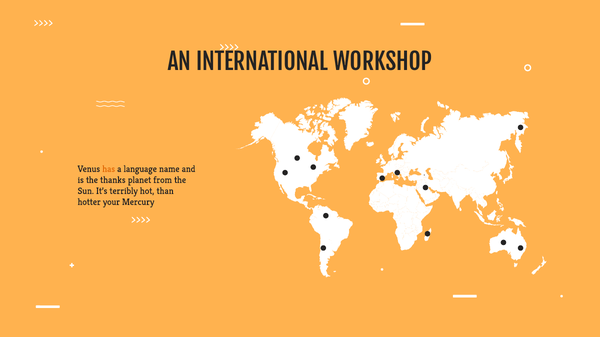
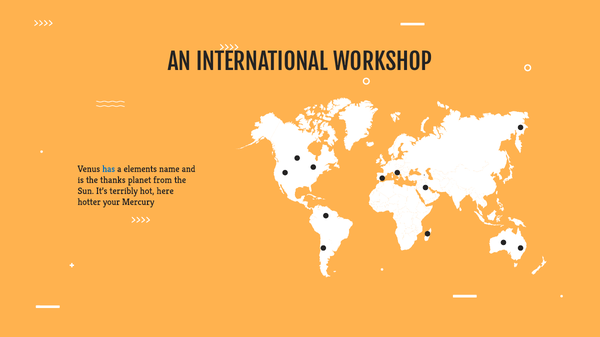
has colour: orange -> blue
language: language -> elements
than: than -> here
